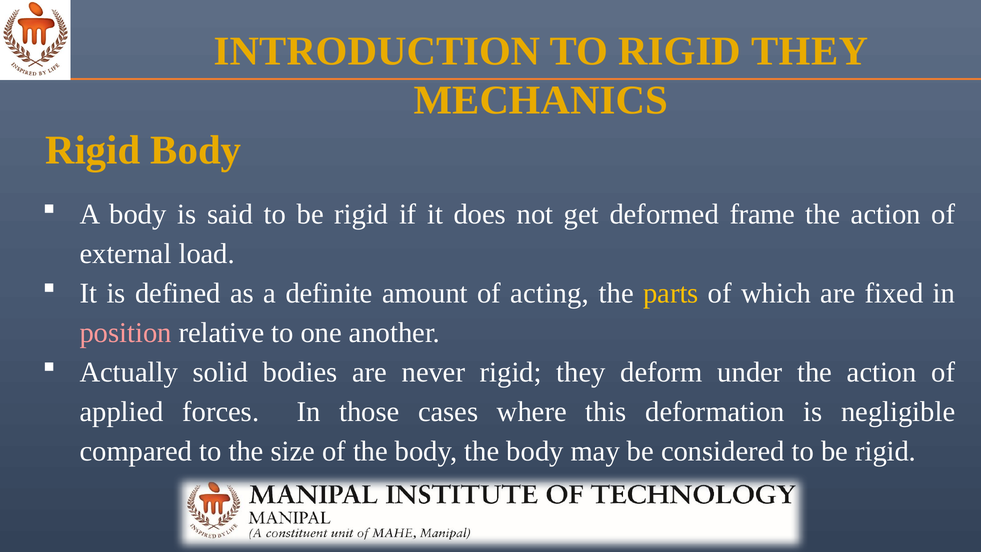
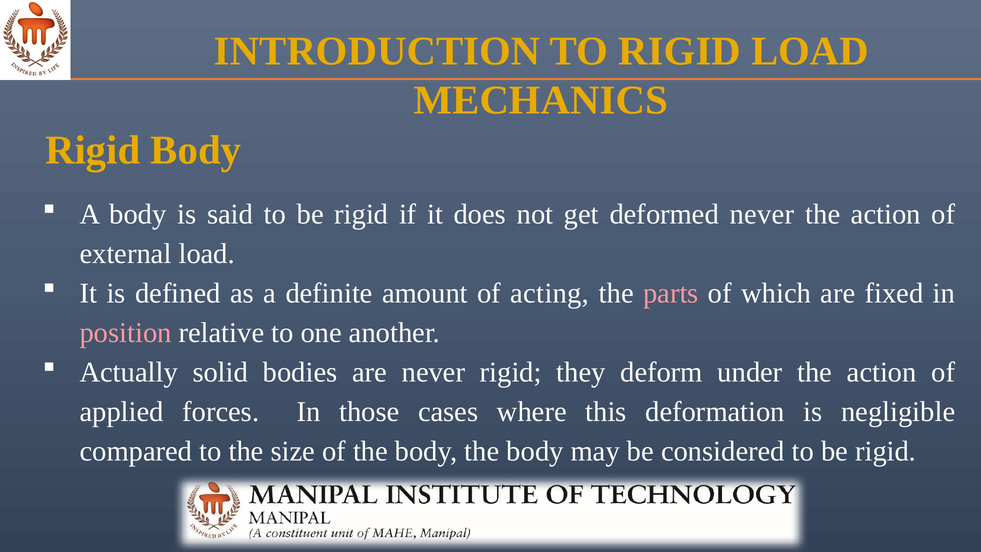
TO RIGID THEY: THEY -> LOAD
deformed frame: frame -> never
parts colour: yellow -> pink
